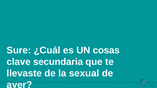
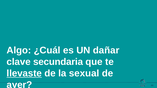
Sure: Sure -> Algo
cosas: cosas -> dañar
llevaste underline: none -> present
